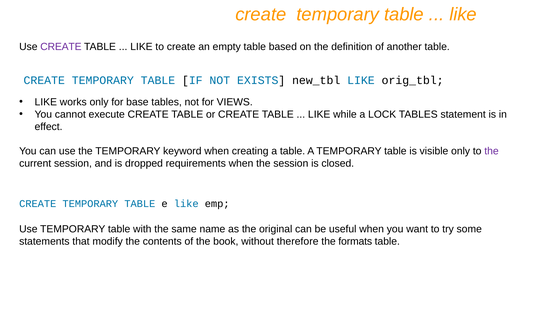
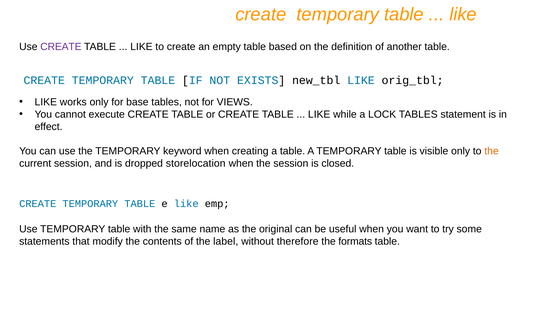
the at (492, 151) colour: purple -> orange
requirements: requirements -> storelocation
book: book -> label
